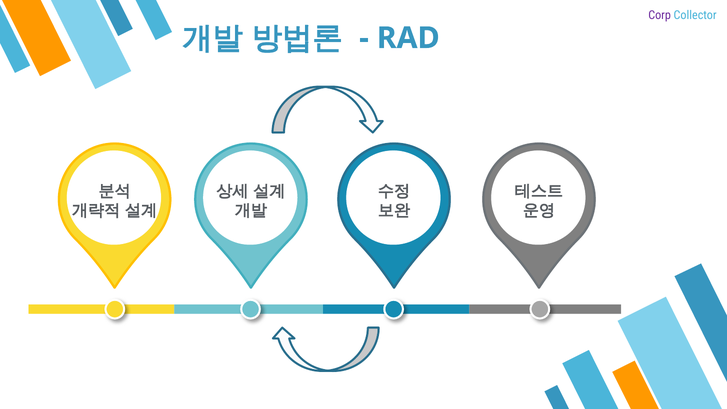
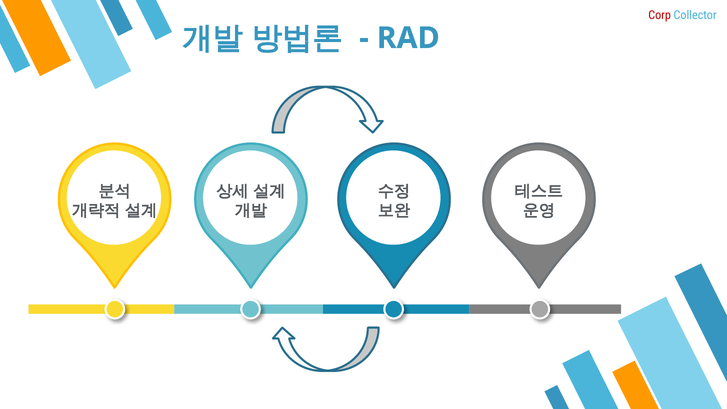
Corp colour: purple -> red
